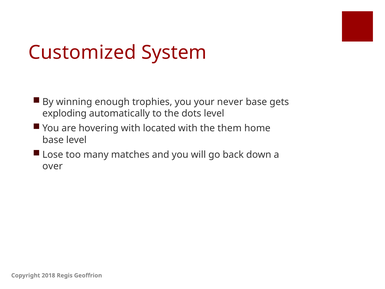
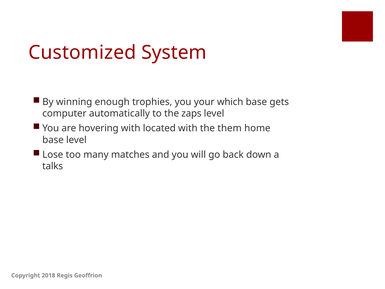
never: never -> which
exploding: exploding -> computer
dots: dots -> zaps
over: over -> talks
